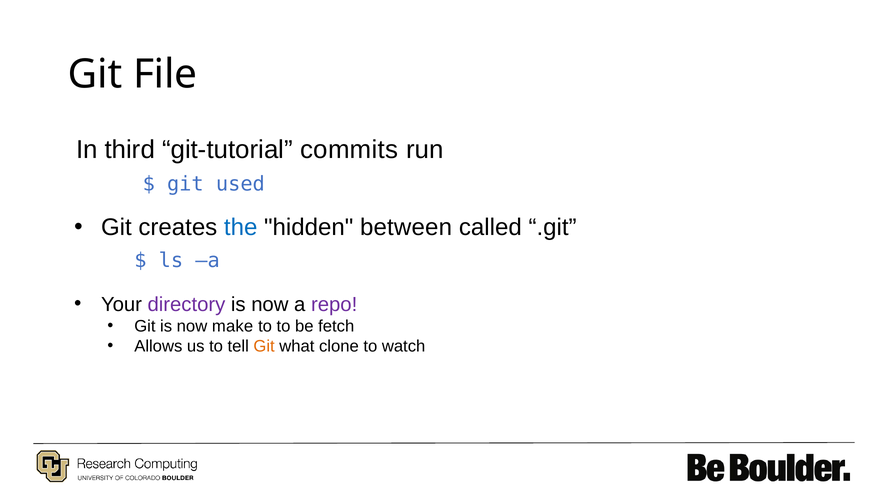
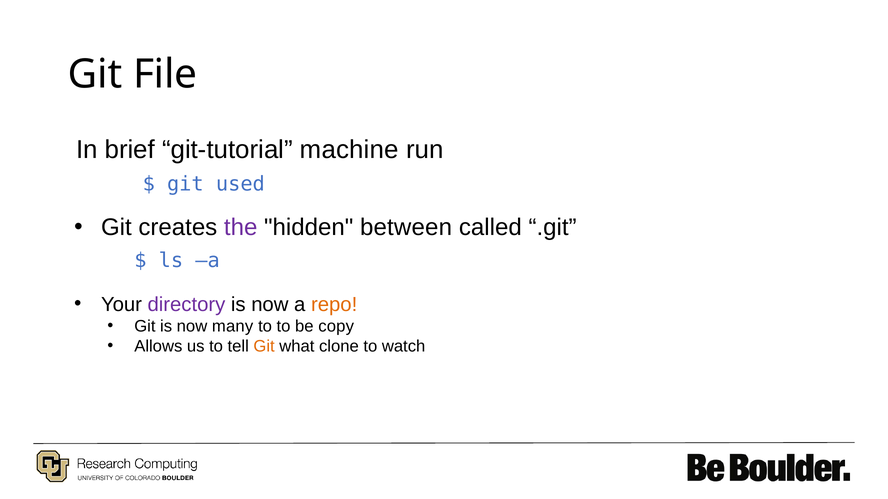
third: third -> brief
commits: commits -> machine
the colour: blue -> purple
repo colour: purple -> orange
make: make -> many
fetch: fetch -> copy
